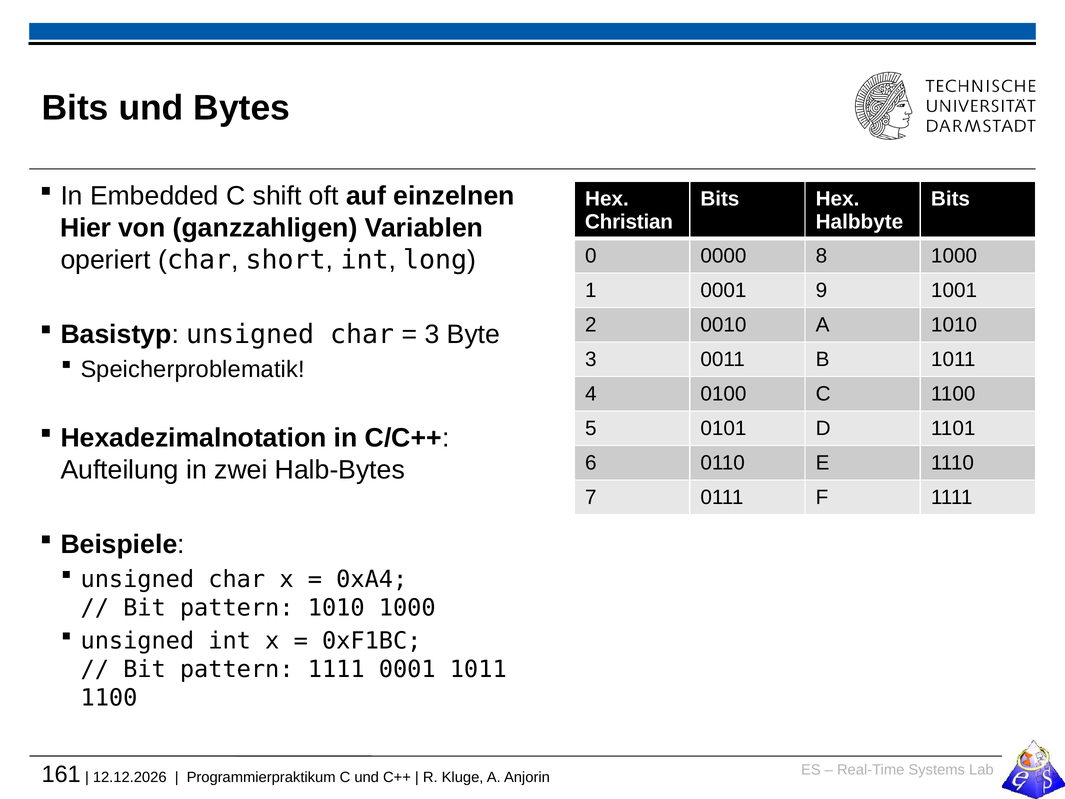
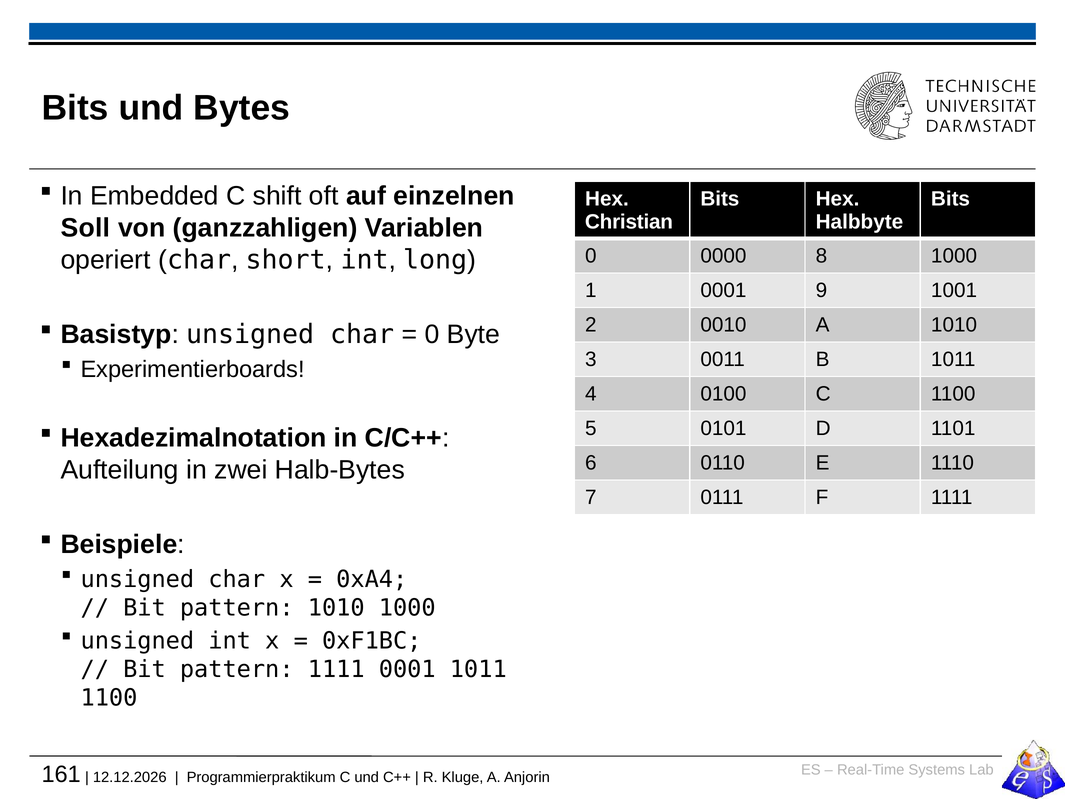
Hier: Hier -> Soll
3 at (432, 334): 3 -> 0
Speicherproblematik: Speicherproblematik -> Experimentierboards
